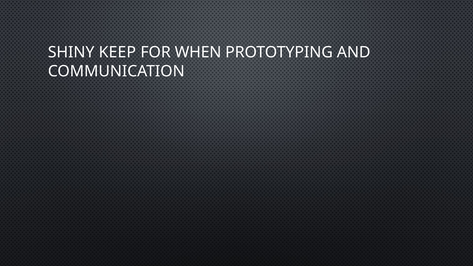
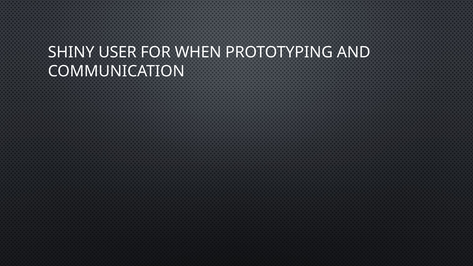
KEEP: KEEP -> USER
